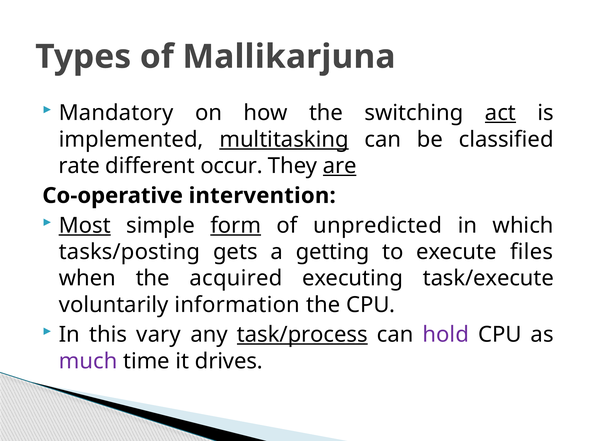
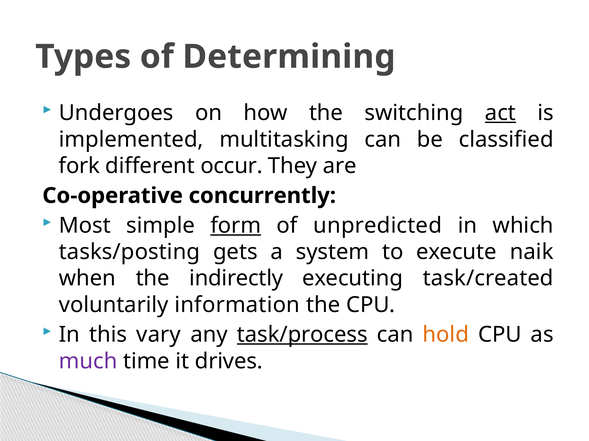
Mallikarjuna: Mallikarjuna -> Determining
Mandatory: Mandatory -> Undergoes
multitasking underline: present -> none
rate: rate -> fork
are underline: present -> none
intervention: intervention -> concurrently
Most underline: present -> none
getting: getting -> system
files: files -> naik
acquired: acquired -> indirectly
task/execute: task/execute -> task/created
hold colour: purple -> orange
